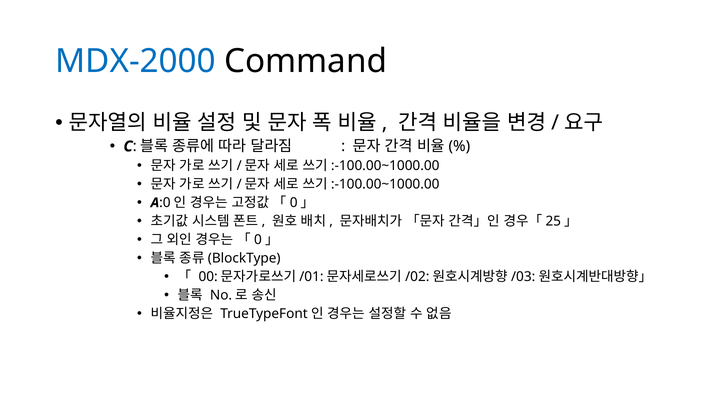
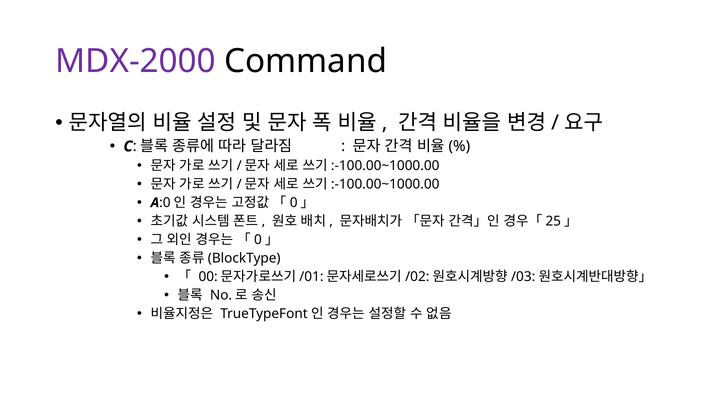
MDX-2000 colour: blue -> purple
